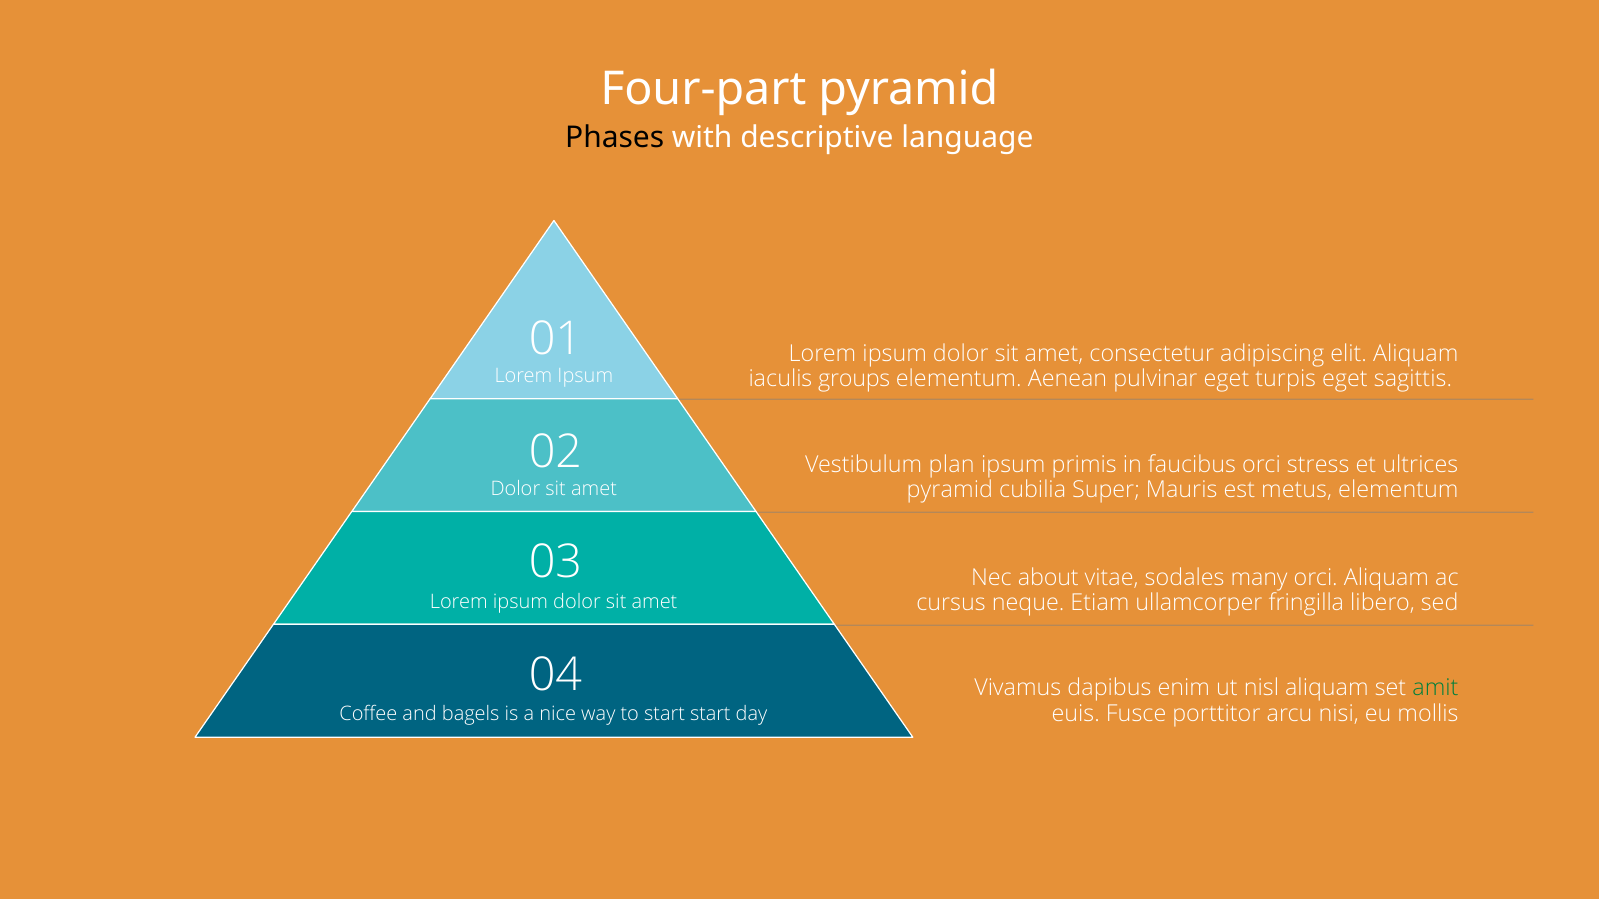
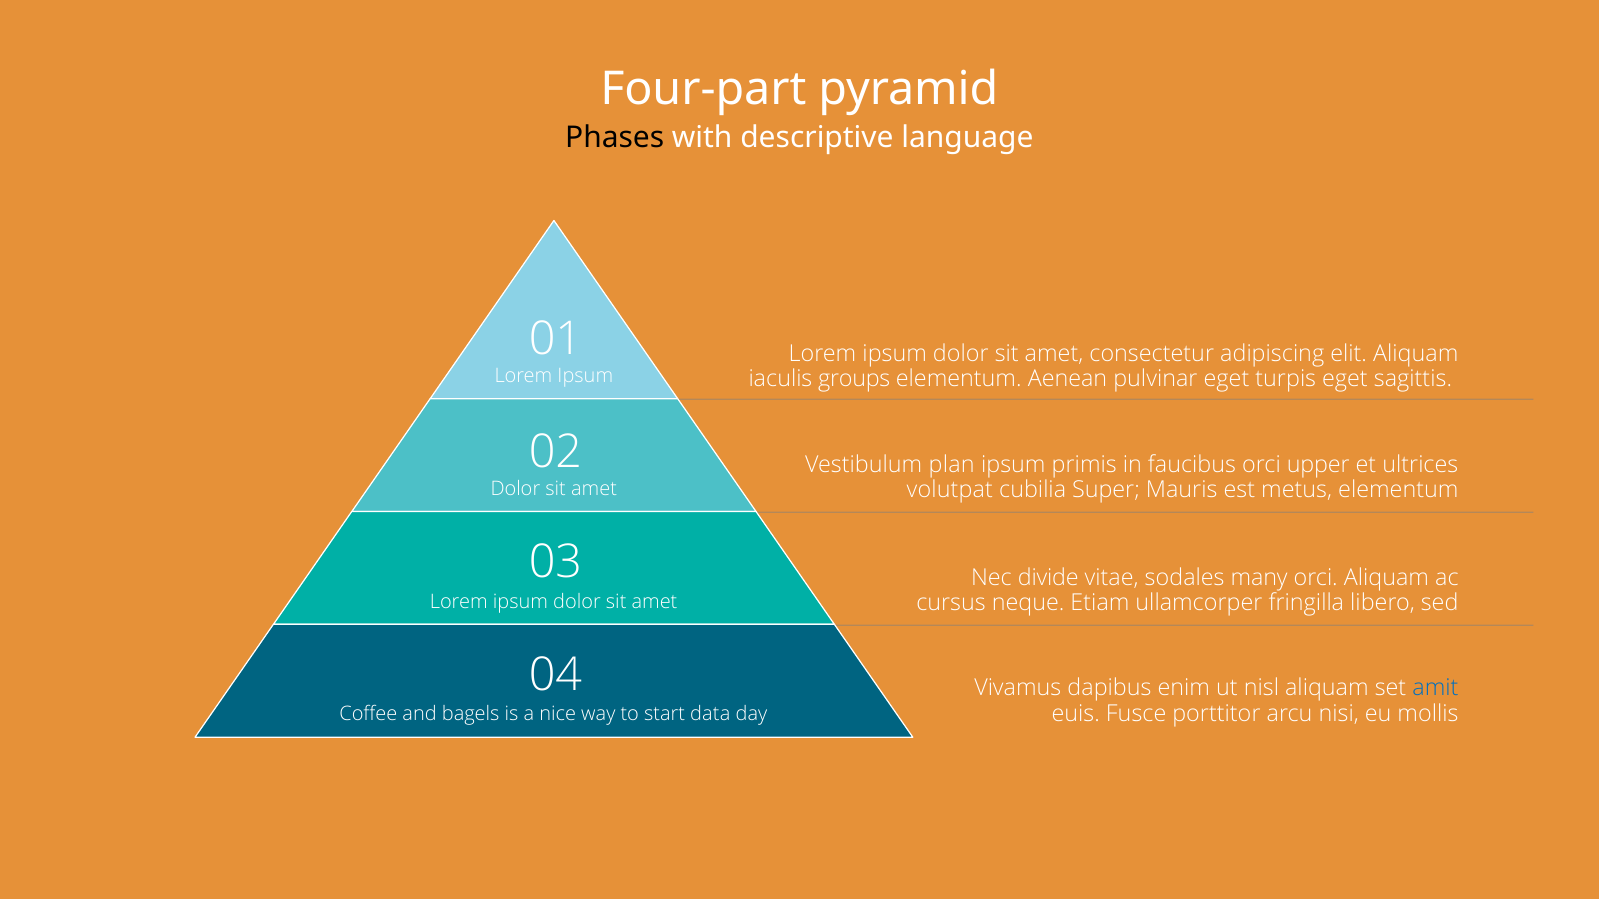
stress: stress -> upper
pyramid at (950, 490): pyramid -> volutpat
about: about -> divide
amit colour: green -> blue
start start: start -> data
